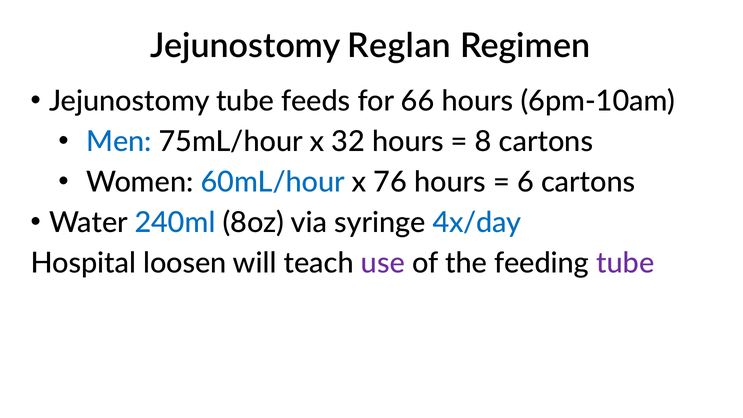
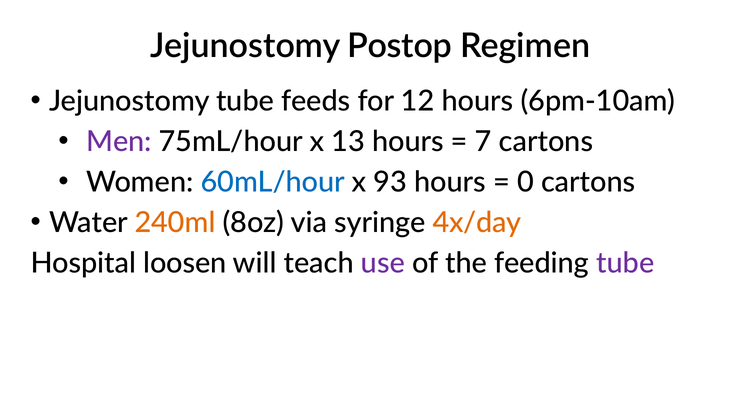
Reglan: Reglan -> Postop
66: 66 -> 12
Men colour: blue -> purple
32: 32 -> 13
8: 8 -> 7
76: 76 -> 93
6: 6 -> 0
240ml colour: blue -> orange
4x/day colour: blue -> orange
